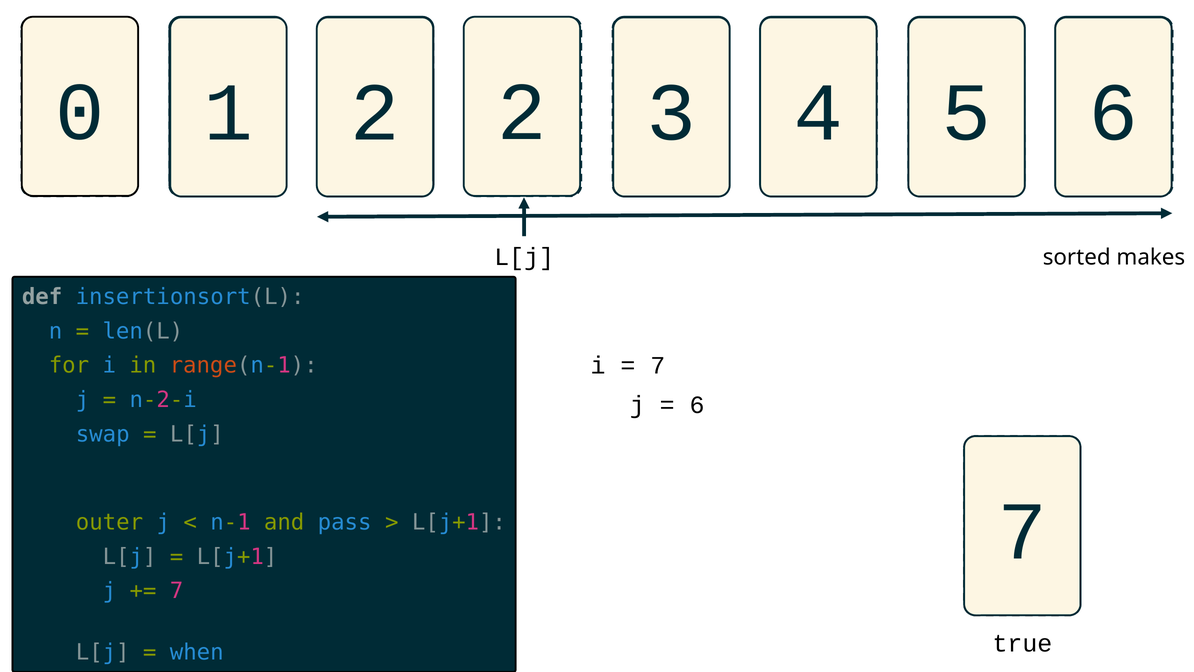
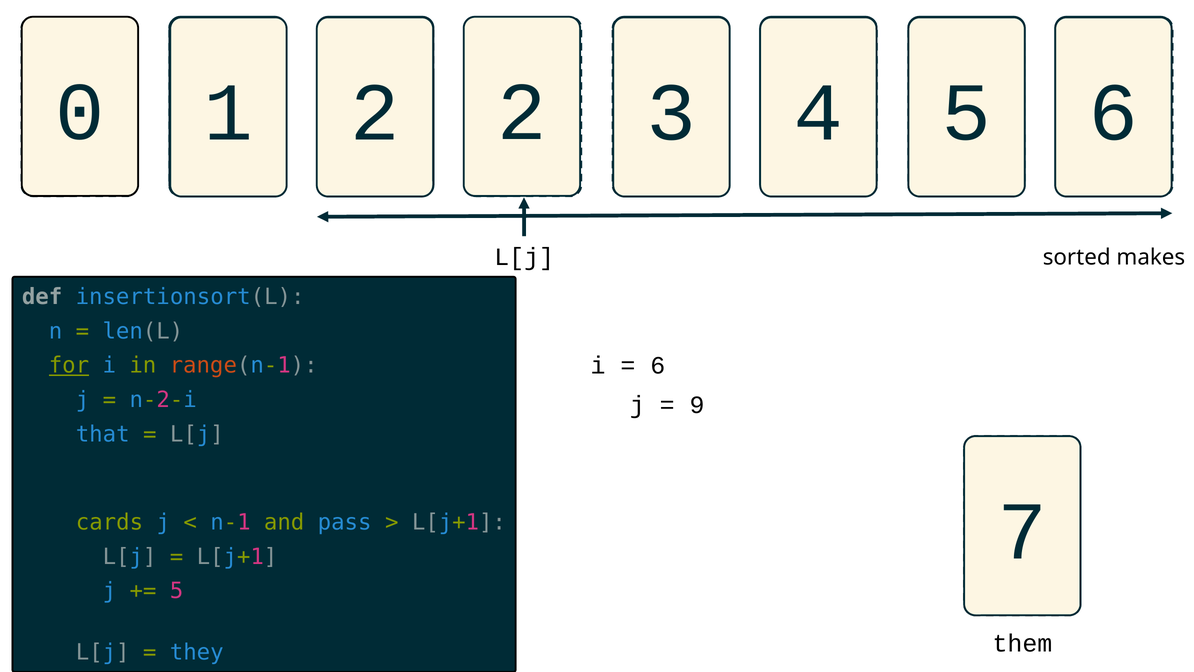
for underline: none -> present
7 at (658, 366): 7 -> 6
6 at (697, 405): 6 -> 9
swap: swap -> that
outer: outer -> cards
7 at (177, 591): 7 -> 5
true: true -> them
when: when -> they
